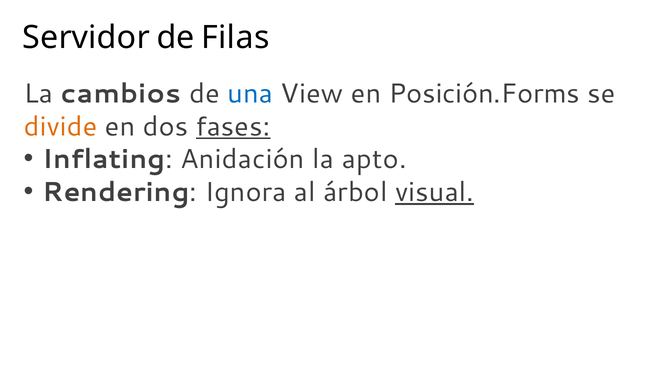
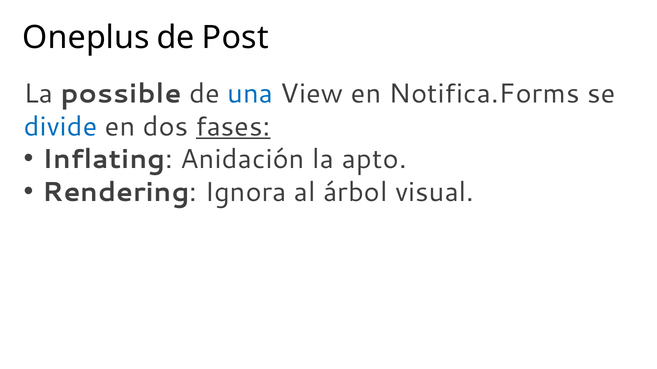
Servidor: Servidor -> Oneplus
Filas: Filas -> Post
cambios: cambios -> possible
Posición.Forms: Posición.Forms -> Notifica.Forms
divide colour: orange -> blue
visual underline: present -> none
